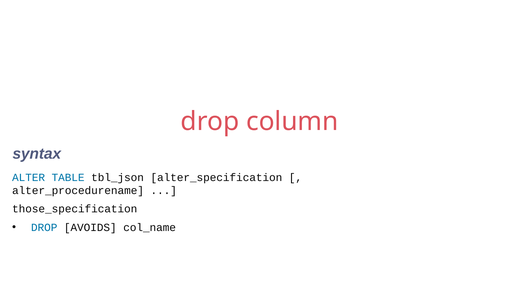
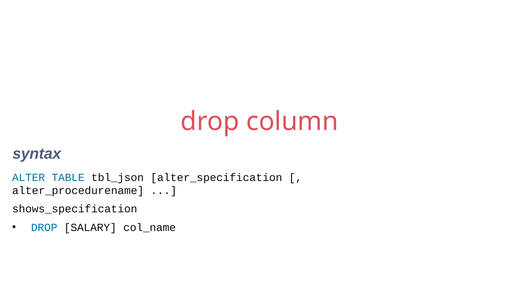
those_specification: those_specification -> shows_specification
AVOIDS: AVOIDS -> SALARY
